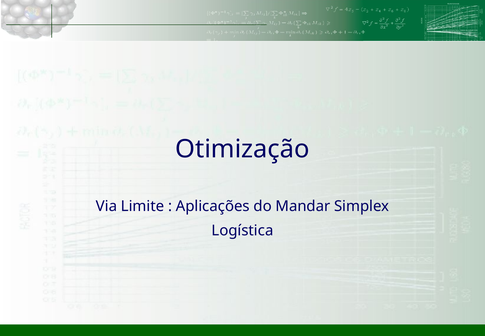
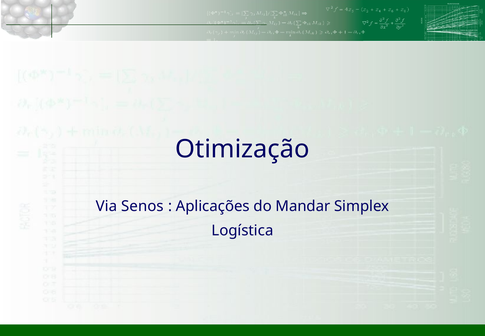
Limite: Limite -> Senos
